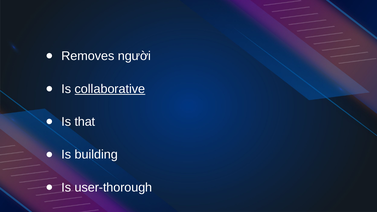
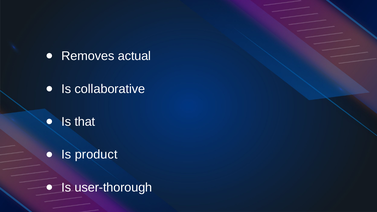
người: người -> actual
collaborative underline: present -> none
building: building -> product
